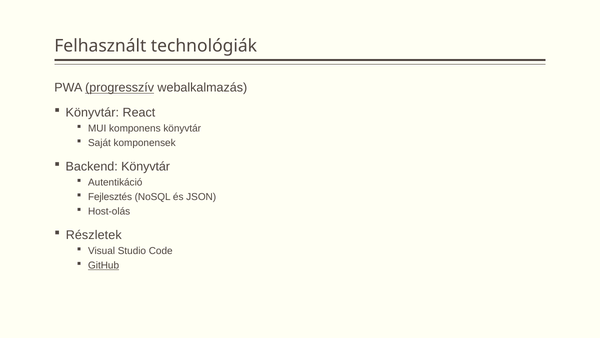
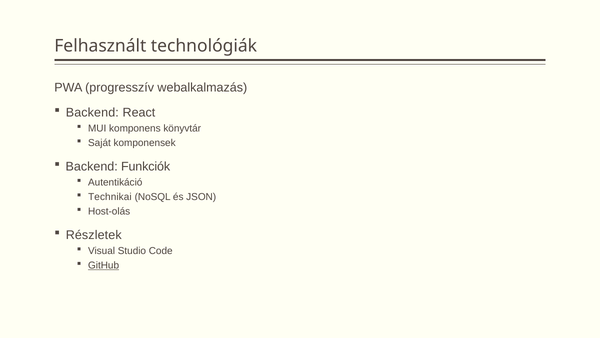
progresszív underline: present -> none
Könyvtár at (92, 112): Könyvtár -> Backend
Backend Könyvtár: Könyvtár -> Funkciók
Fejlesztés: Fejlesztés -> Technikai
